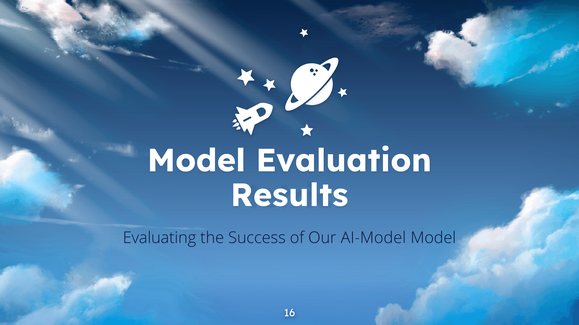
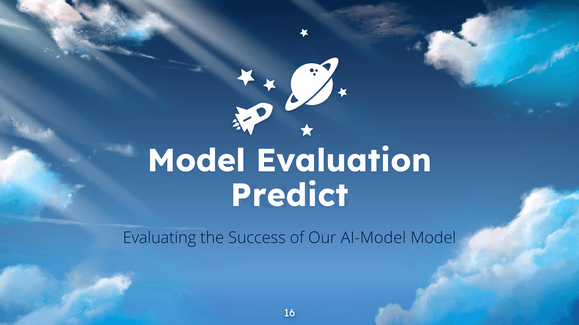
Results: Results -> Predict
